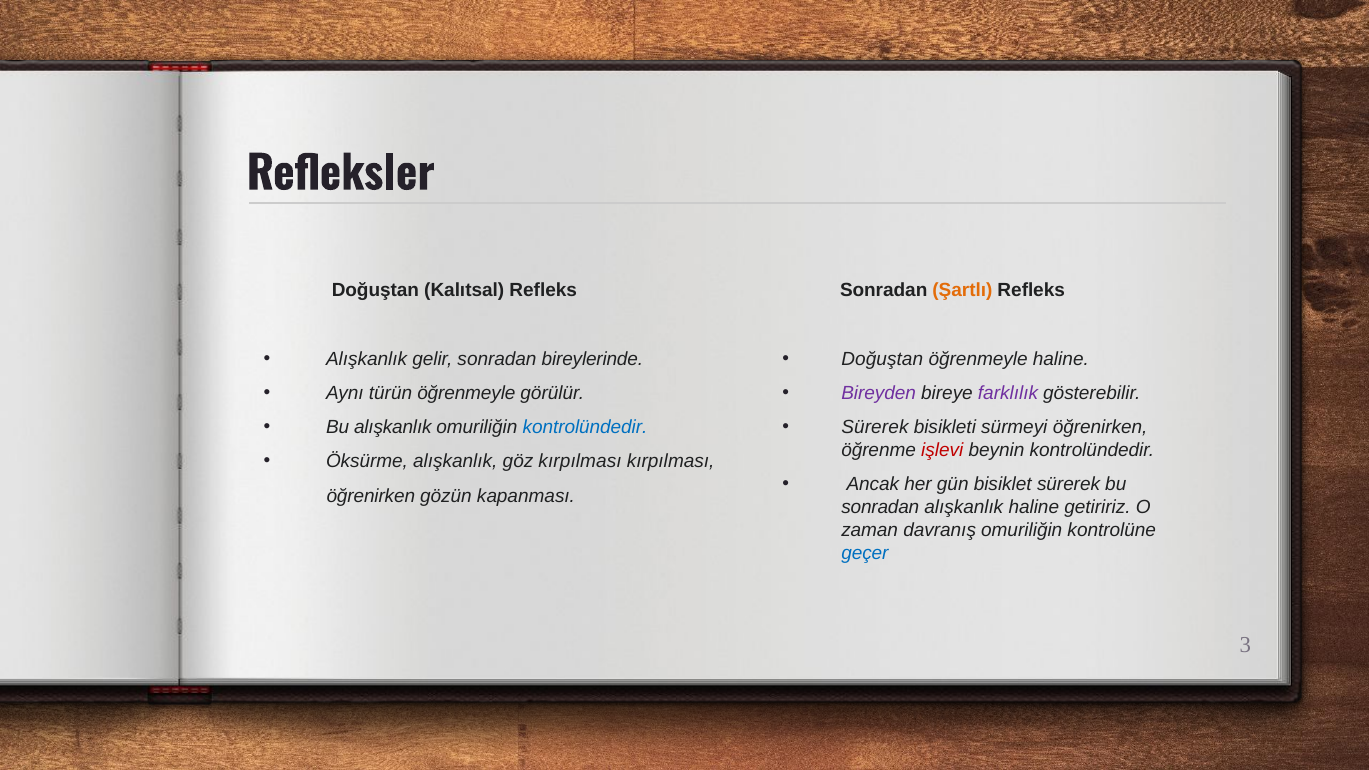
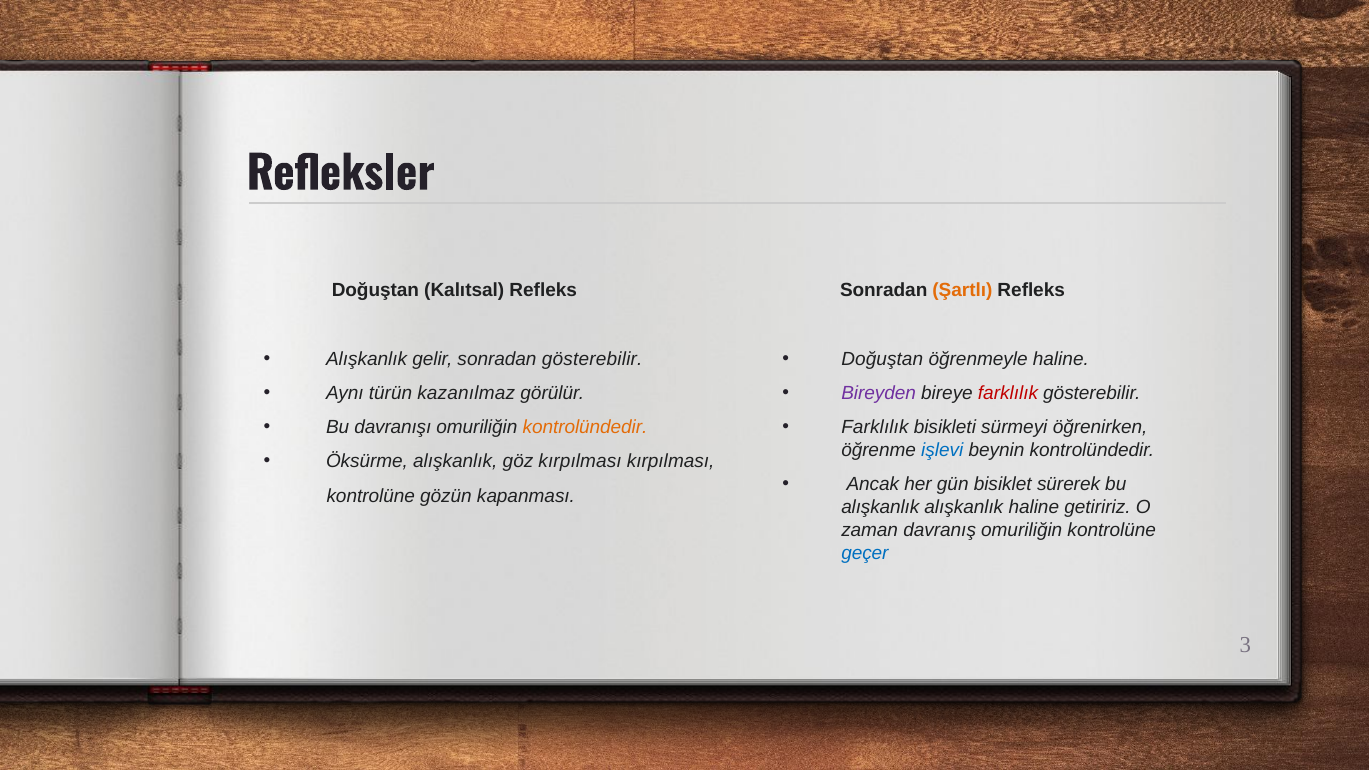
sonradan bireylerinde: bireylerinde -> gösterebilir
türün öğrenmeyle: öğrenmeyle -> kazanılmaz
farklılık at (1008, 393) colour: purple -> red
Bu alışkanlık: alışkanlık -> davranışı
kontrolündedir at (585, 427) colour: blue -> orange
Sürerek at (875, 427): Sürerek -> Farklılık
işlevi colour: red -> blue
öğrenirken at (371, 496): öğrenirken -> kontrolüne
sonradan at (880, 507): sonradan -> alışkanlık
